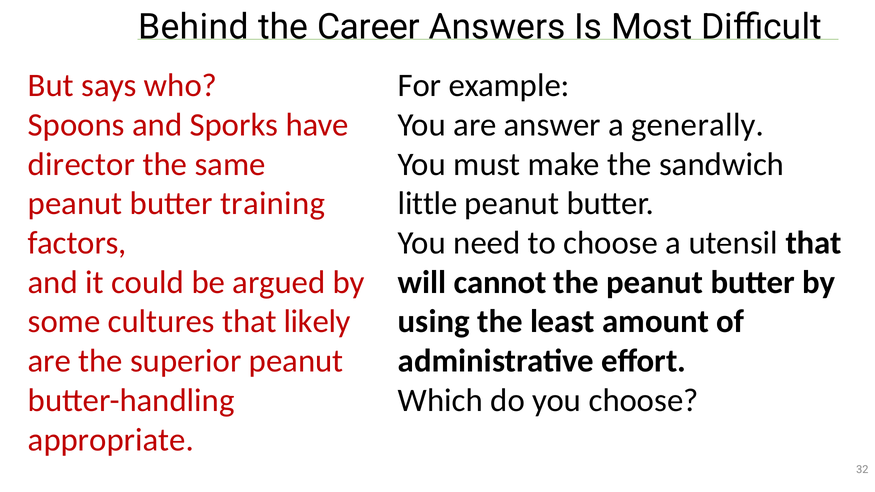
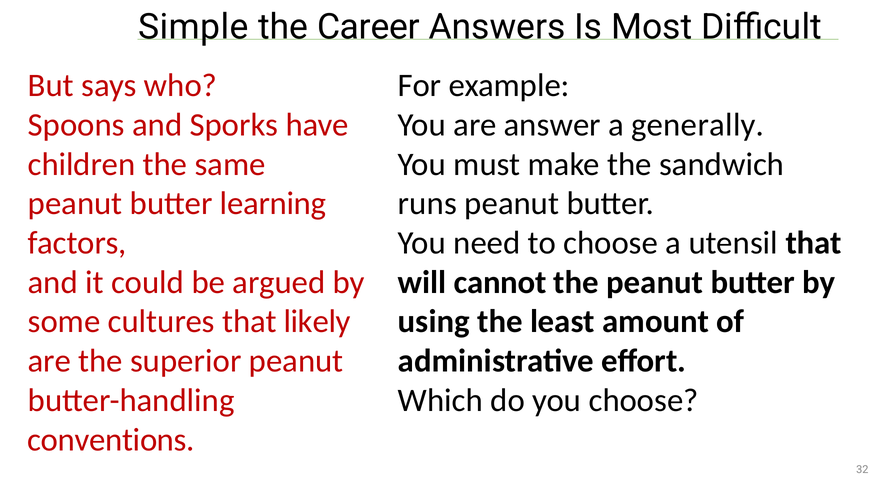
Behind: Behind -> Simple
director: director -> children
training: training -> learning
little: little -> runs
appropriate: appropriate -> conventions
